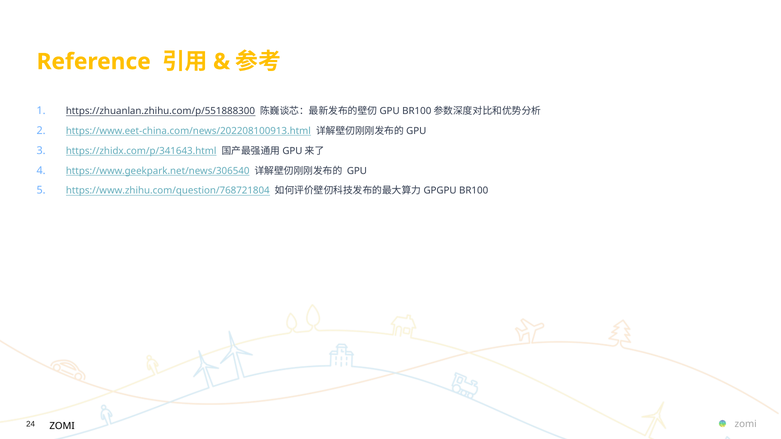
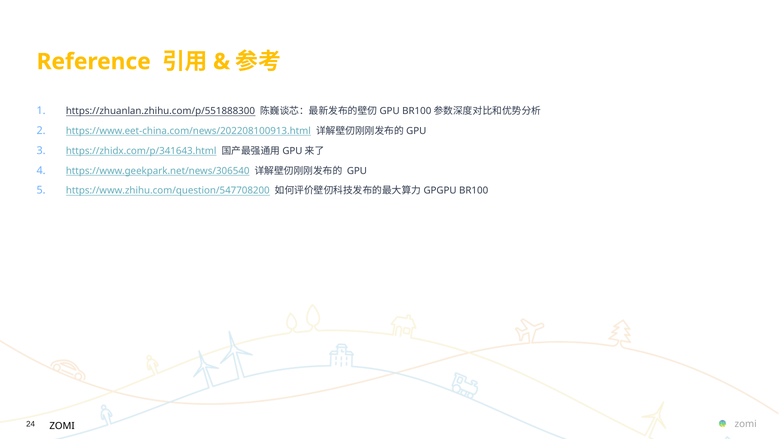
https://www.zhihu.com/question/768721804: https://www.zhihu.com/question/768721804 -> https://www.zhihu.com/question/547708200
